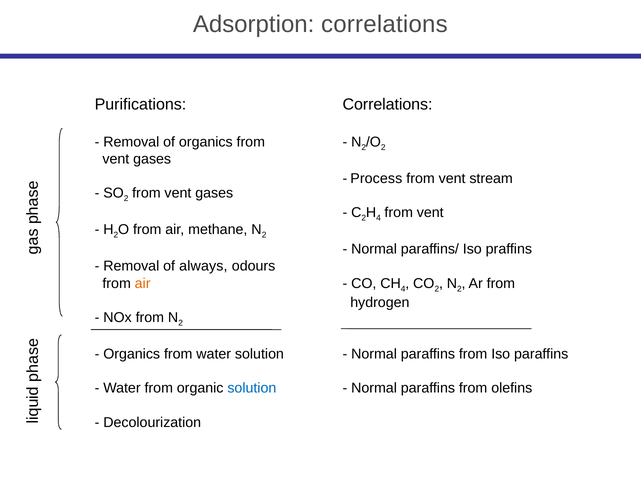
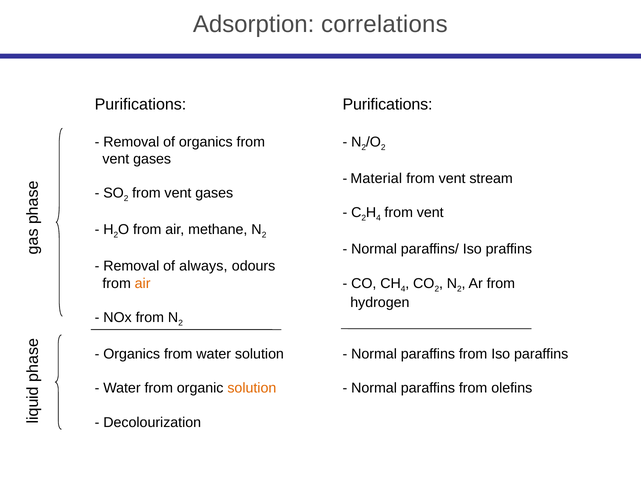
Correlations at (387, 105): Correlations -> Purifications
Process: Process -> Material
solution at (252, 388) colour: blue -> orange
